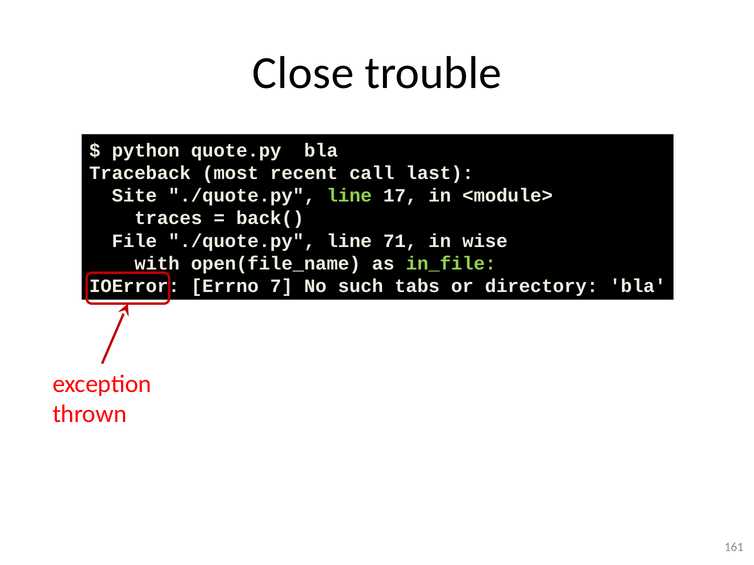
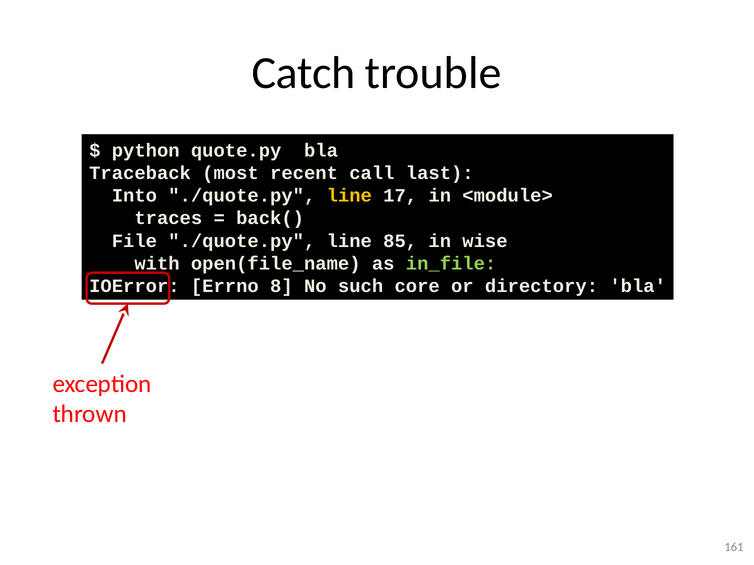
Close: Close -> Catch
Site: Site -> Into
line at (349, 196) colour: light green -> yellow
71: 71 -> 85
7: 7 -> 8
tabs: tabs -> core
